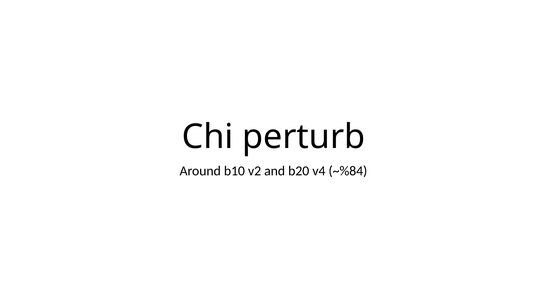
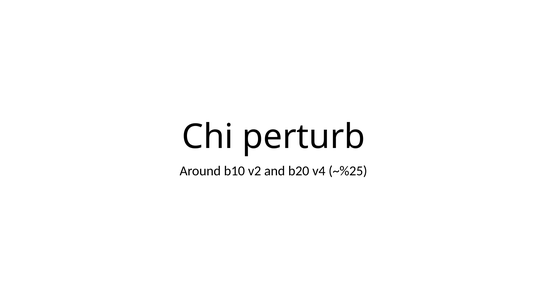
~%84: ~%84 -> ~%25
